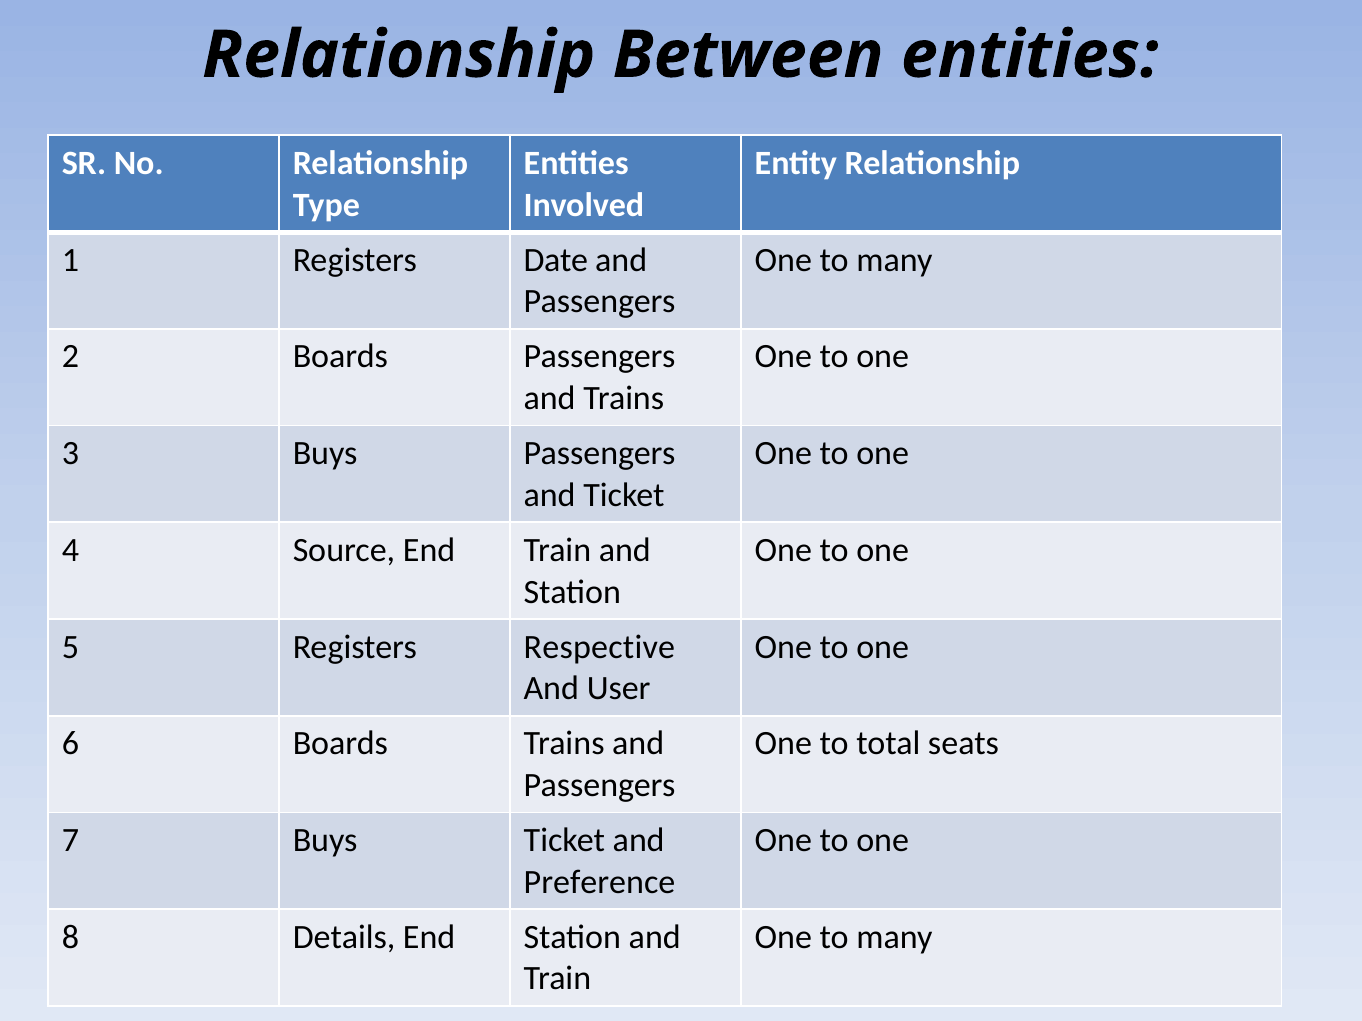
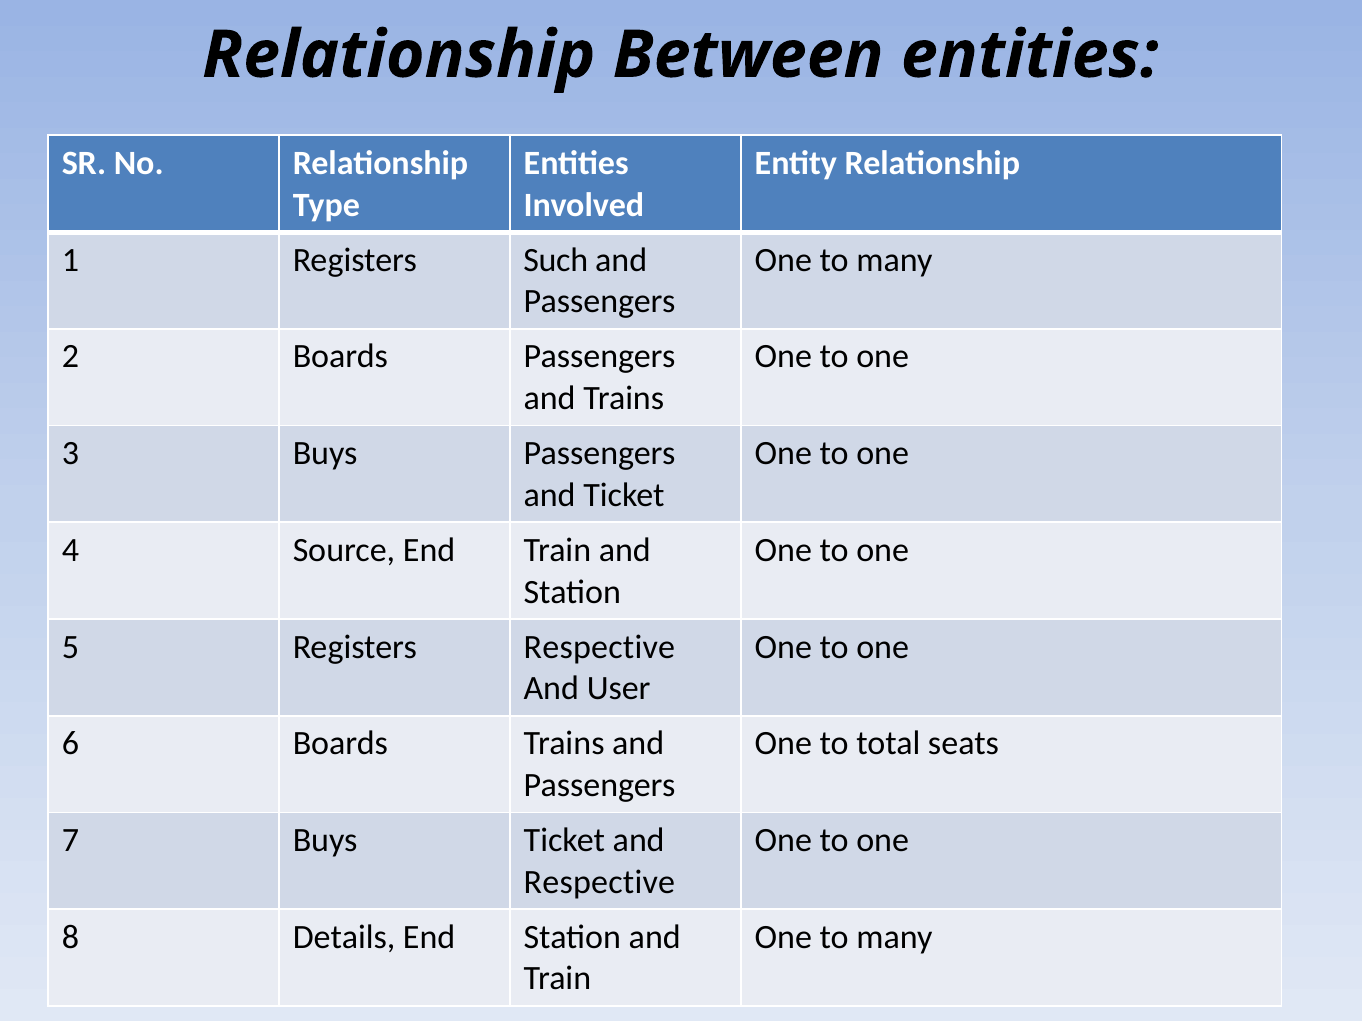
Date: Date -> Such
Preference at (600, 882): Preference -> Respective
